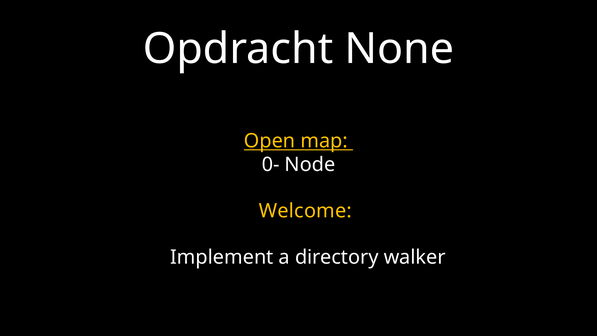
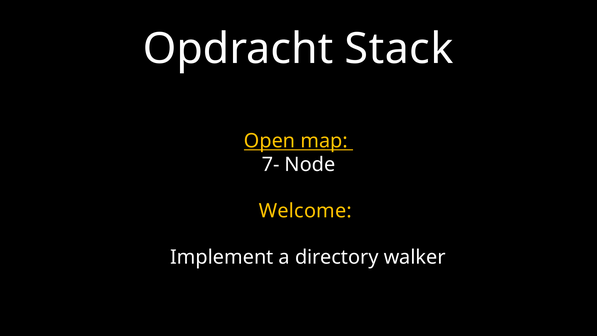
None: None -> Stack
0-: 0- -> 7-
